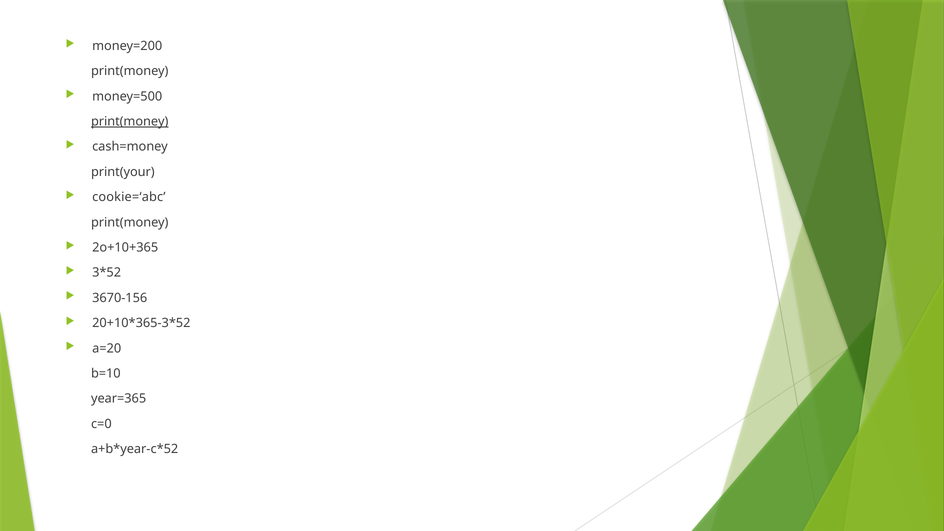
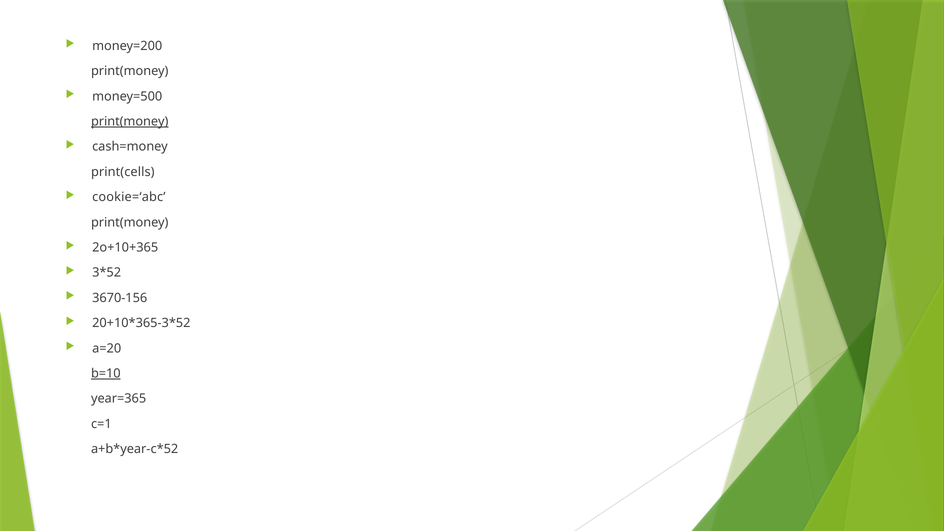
print(your: print(your -> print(cells
b=10 underline: none -> present
c=0: c=0 -> c=1
